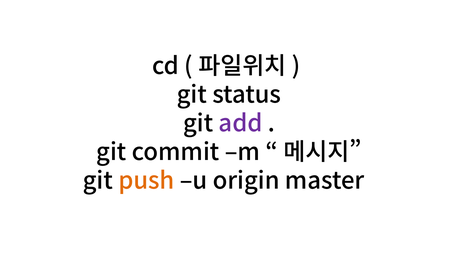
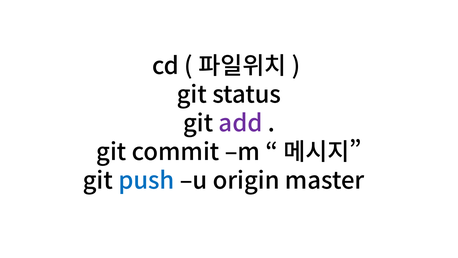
push colour: orange -> blue
